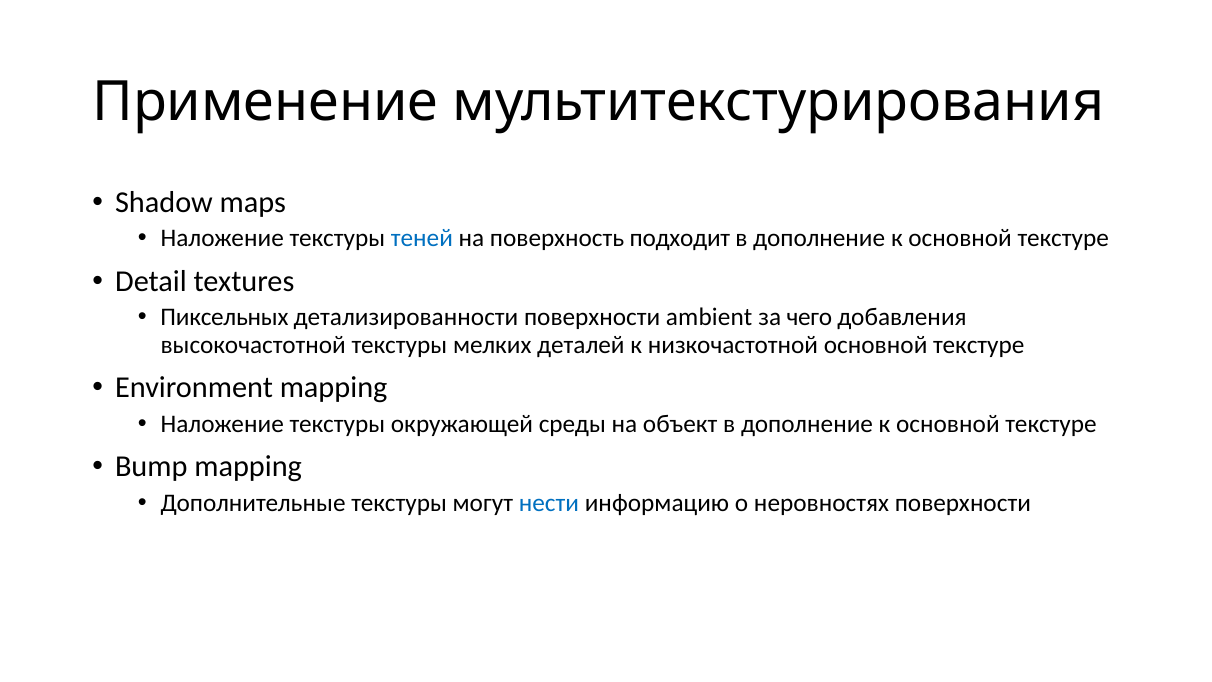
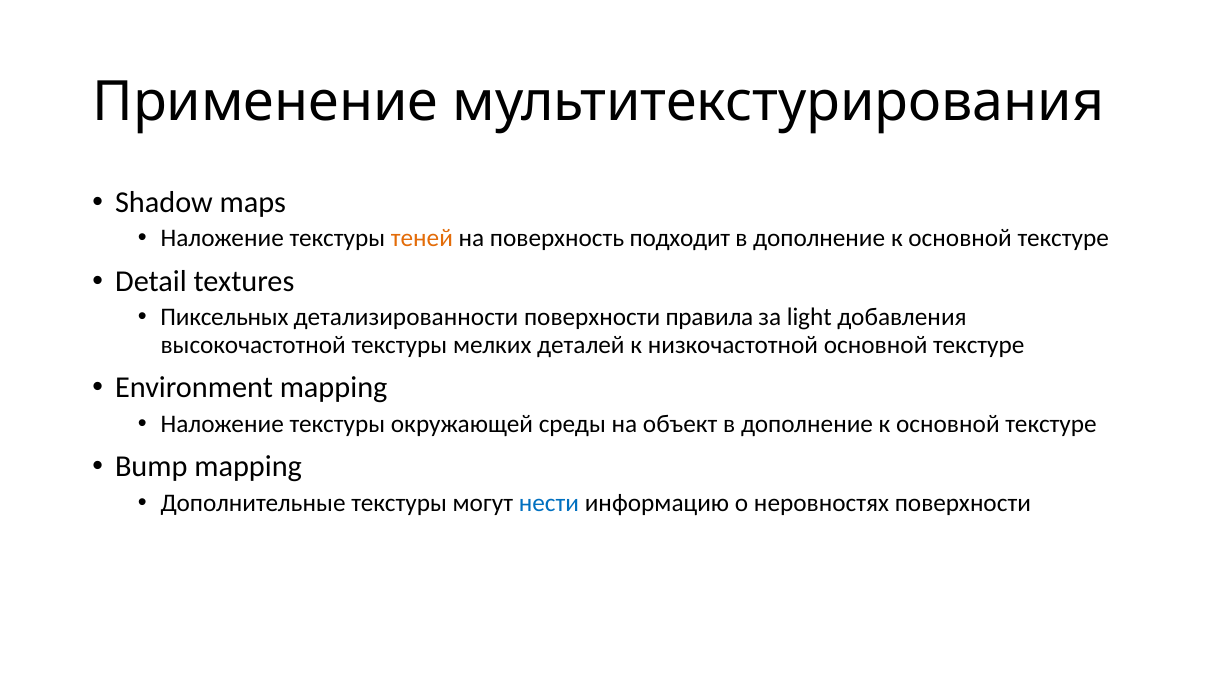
теней colour: blue -> orange
ambient: ambient -> правила
чего: чего -> light
